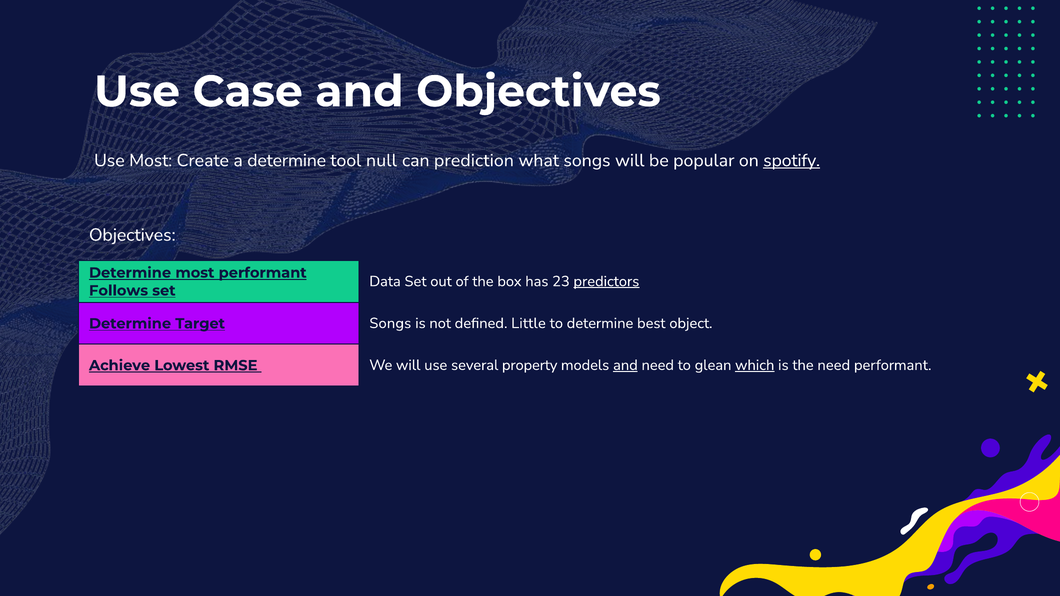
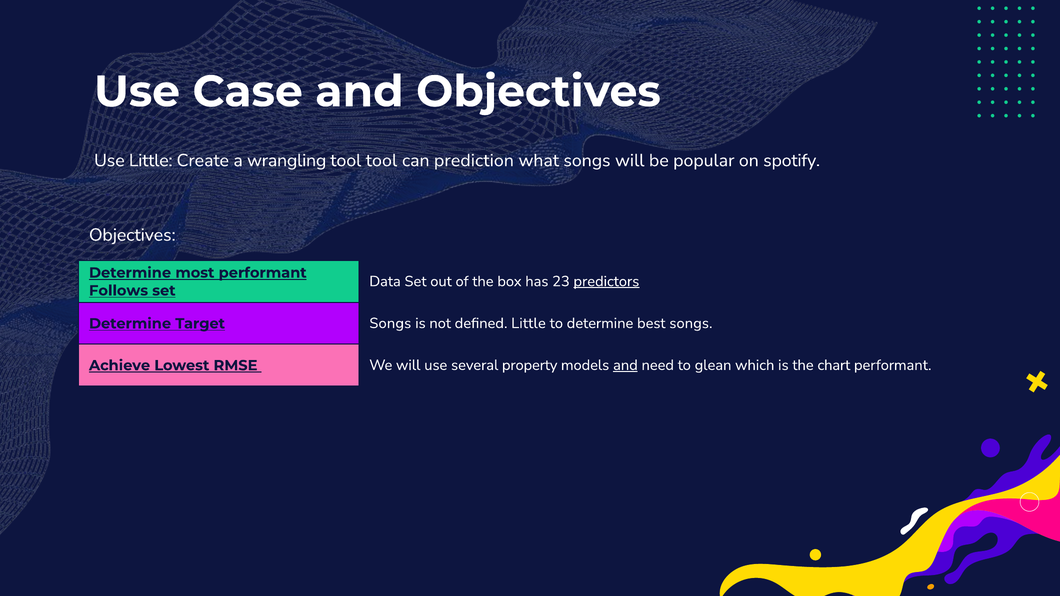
Use Most: Most -> Little
a determine: determine -> wrangling
tool null: null -> tool
spotify underline: present -> none
best object: object -> songs
which underline: present -> none
the need: need -> chart
